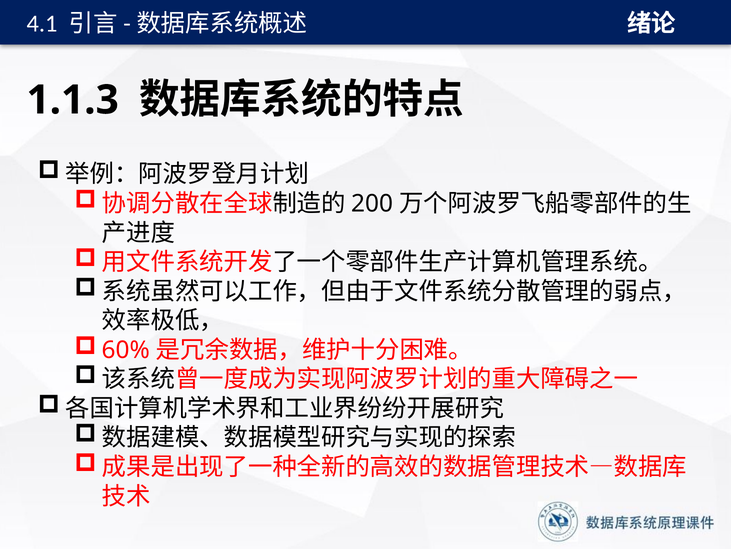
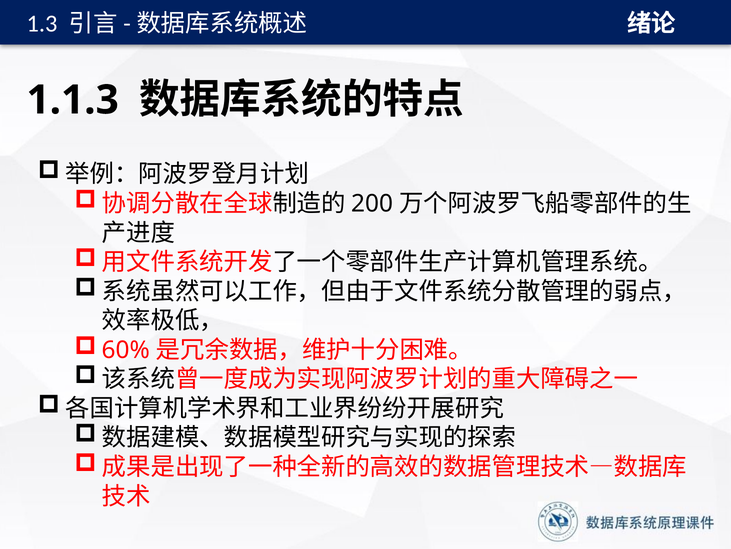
4.1: 4.1 -> 1.3
